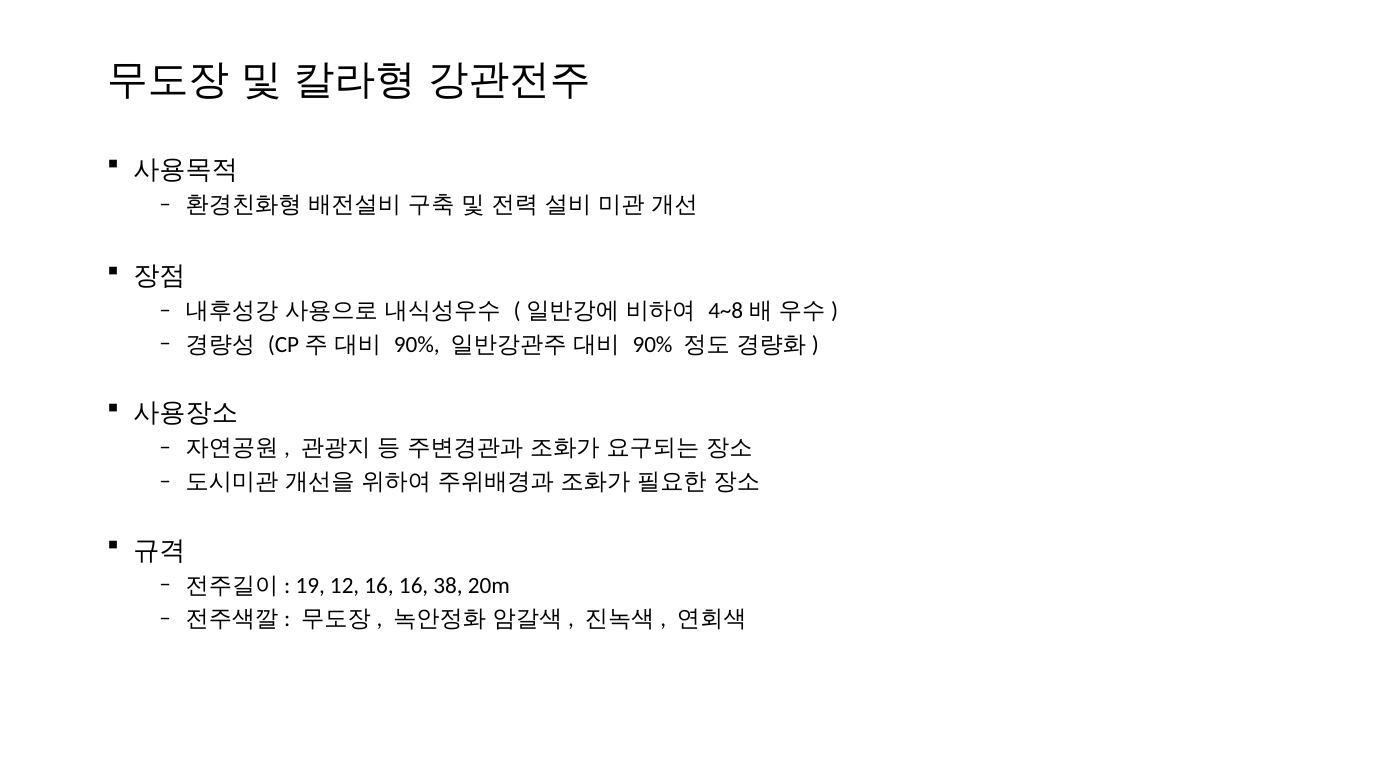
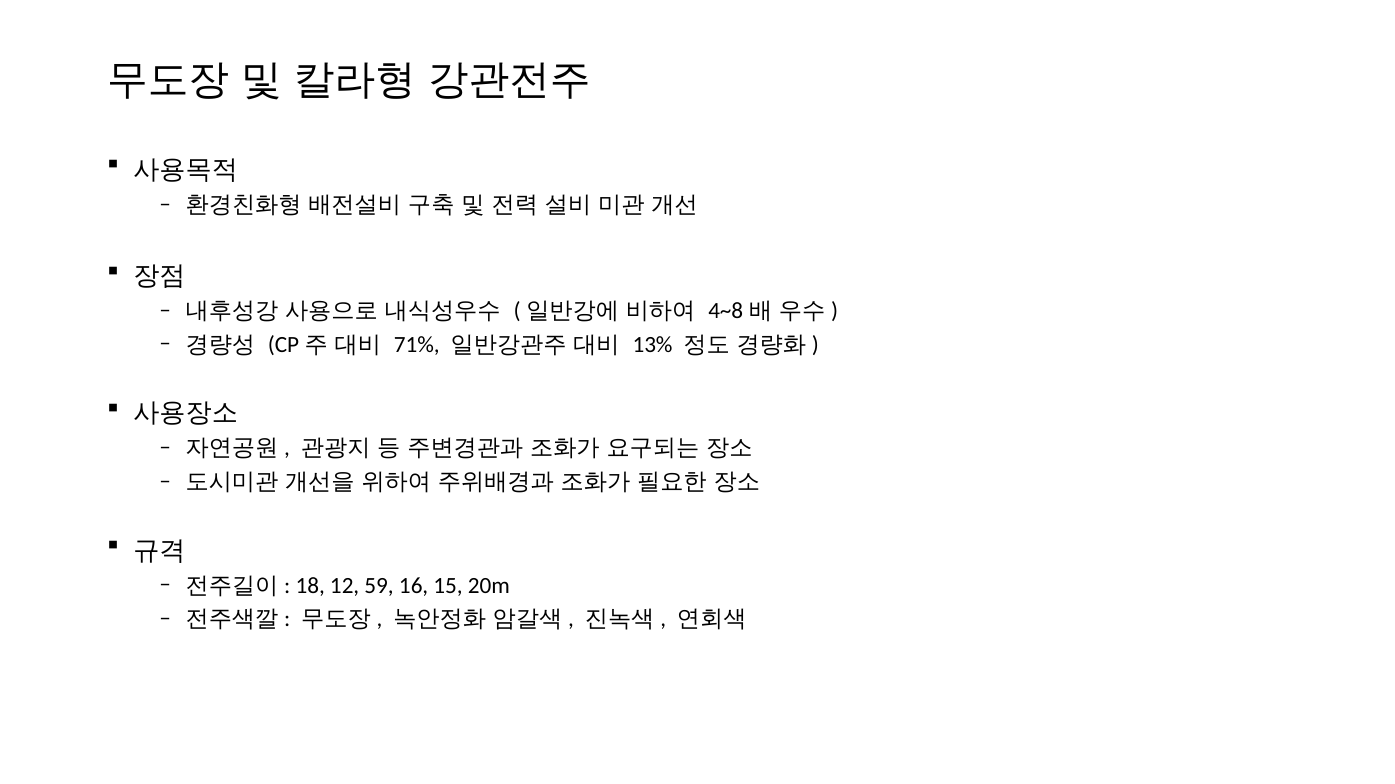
90% at (417, 345): 90% -> 71%
90% at (653, 345): 90% -> 13%
19: 19 -> 18
12 16: 16 -> 59
38: 38 -> 15
